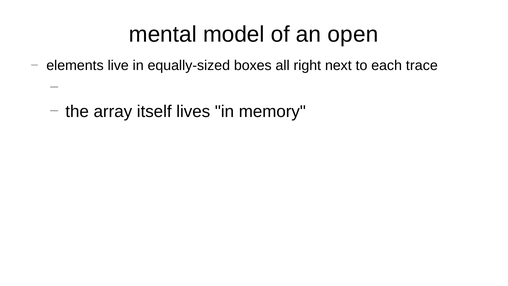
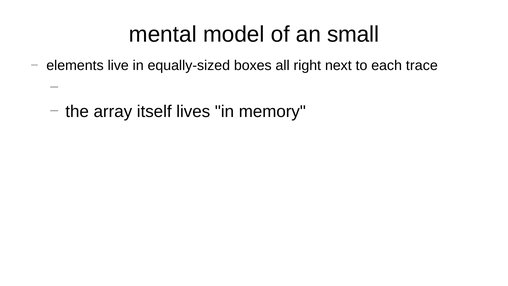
open: open -> small
